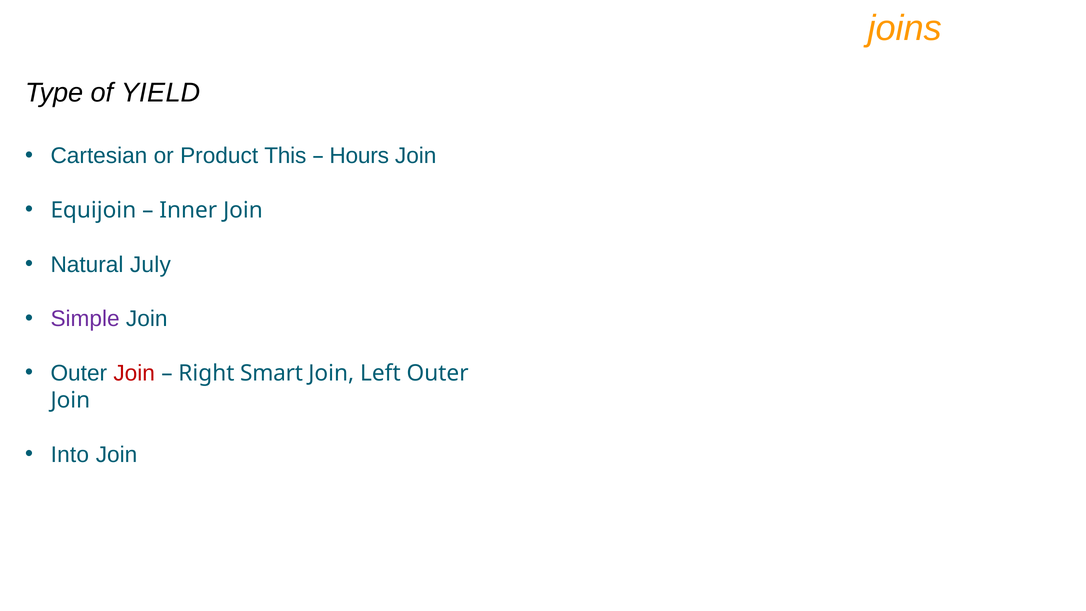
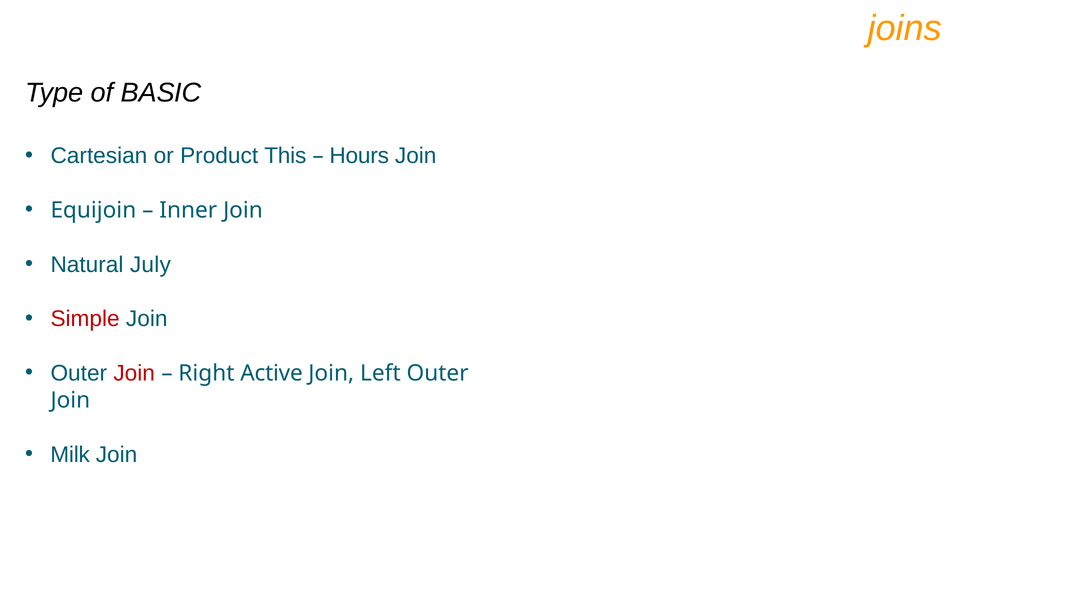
YIELD: YIELD -> BASIC
Simple colour: purple -> red
Smart: Smart -> Active
Into: Into -> Milk
